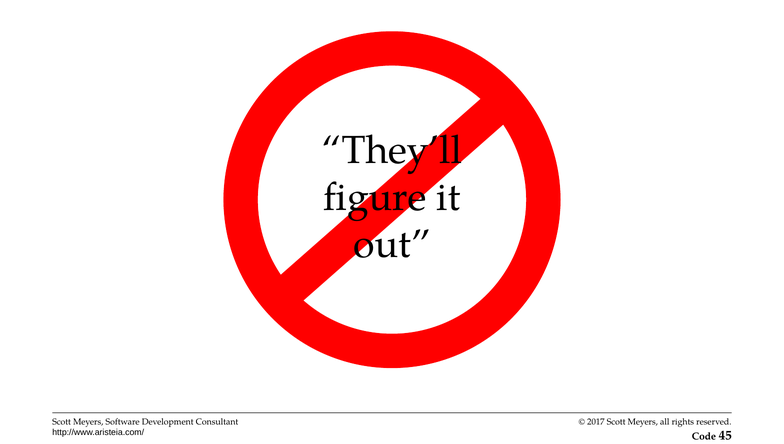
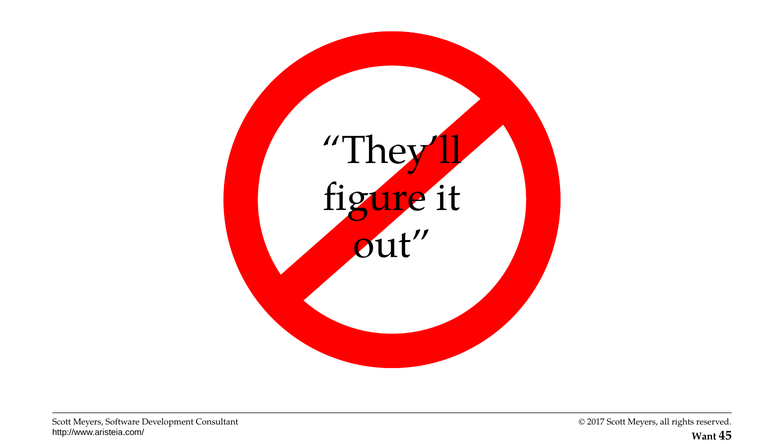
Code: Code -> Want
